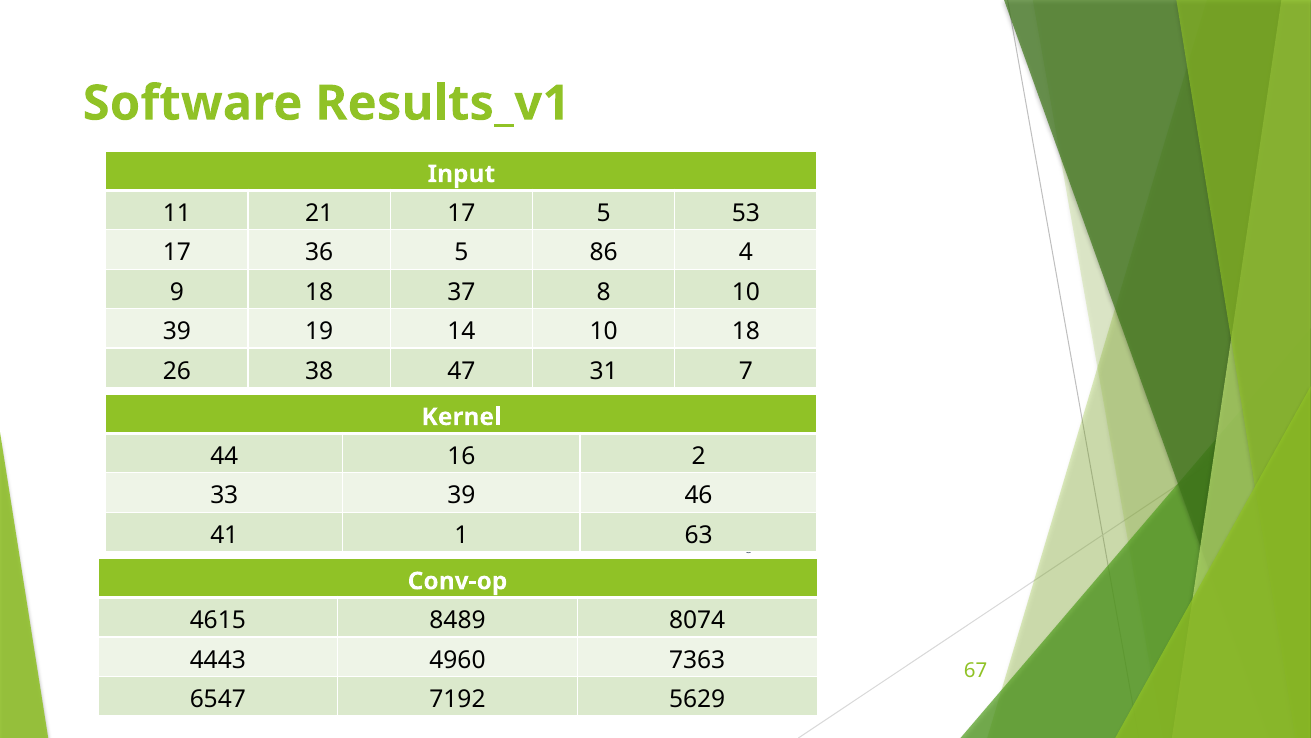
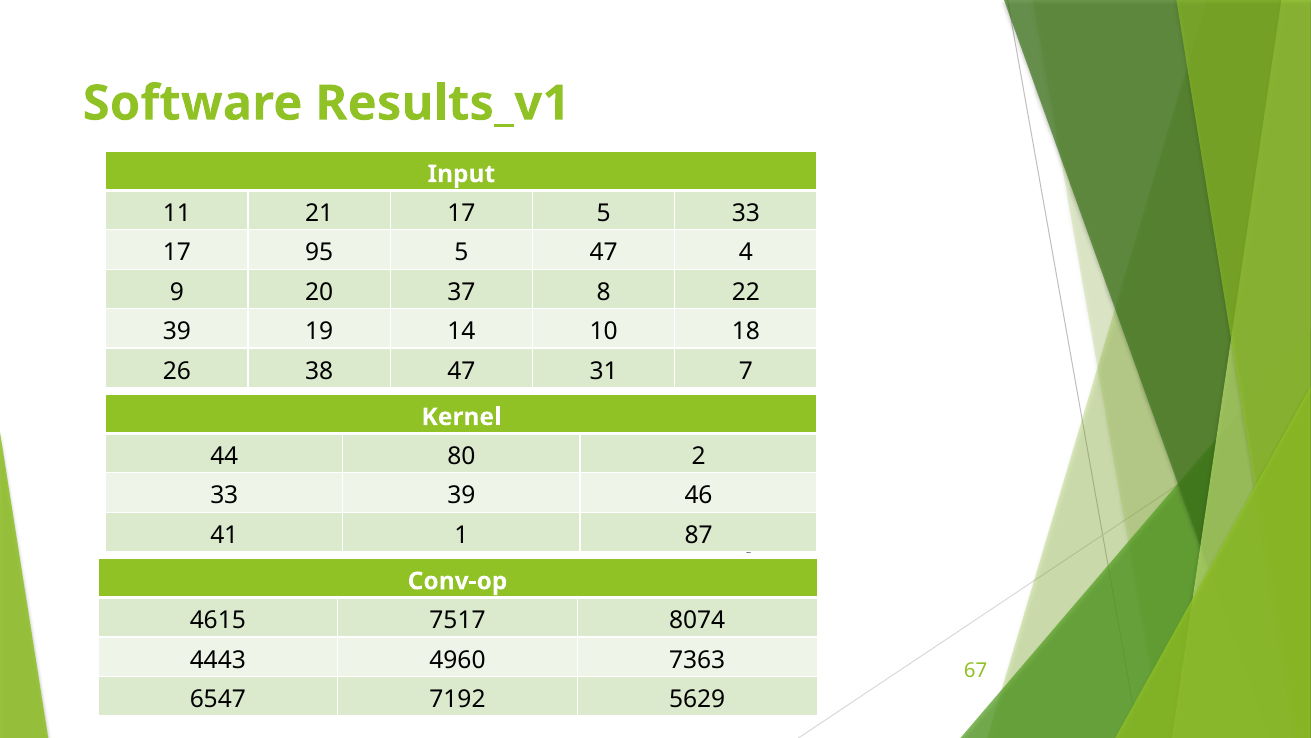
5 53: 53 -> 33
36: 36 -> 95
5 86: 86 -> 47
9 18: 18 -> 20
8 10: 10 -> 22
16: 16 -> 80
63: 63 -> 87
8489: 8489 -> 7517
